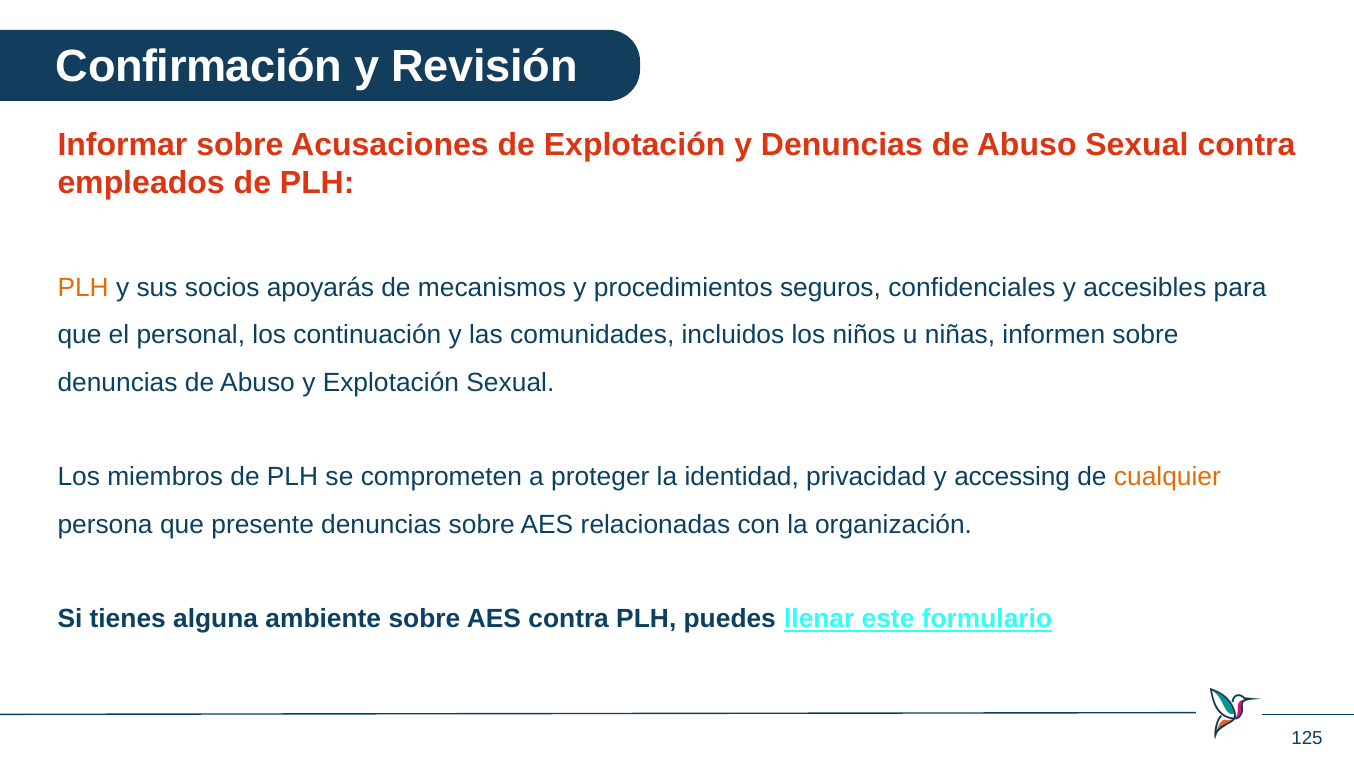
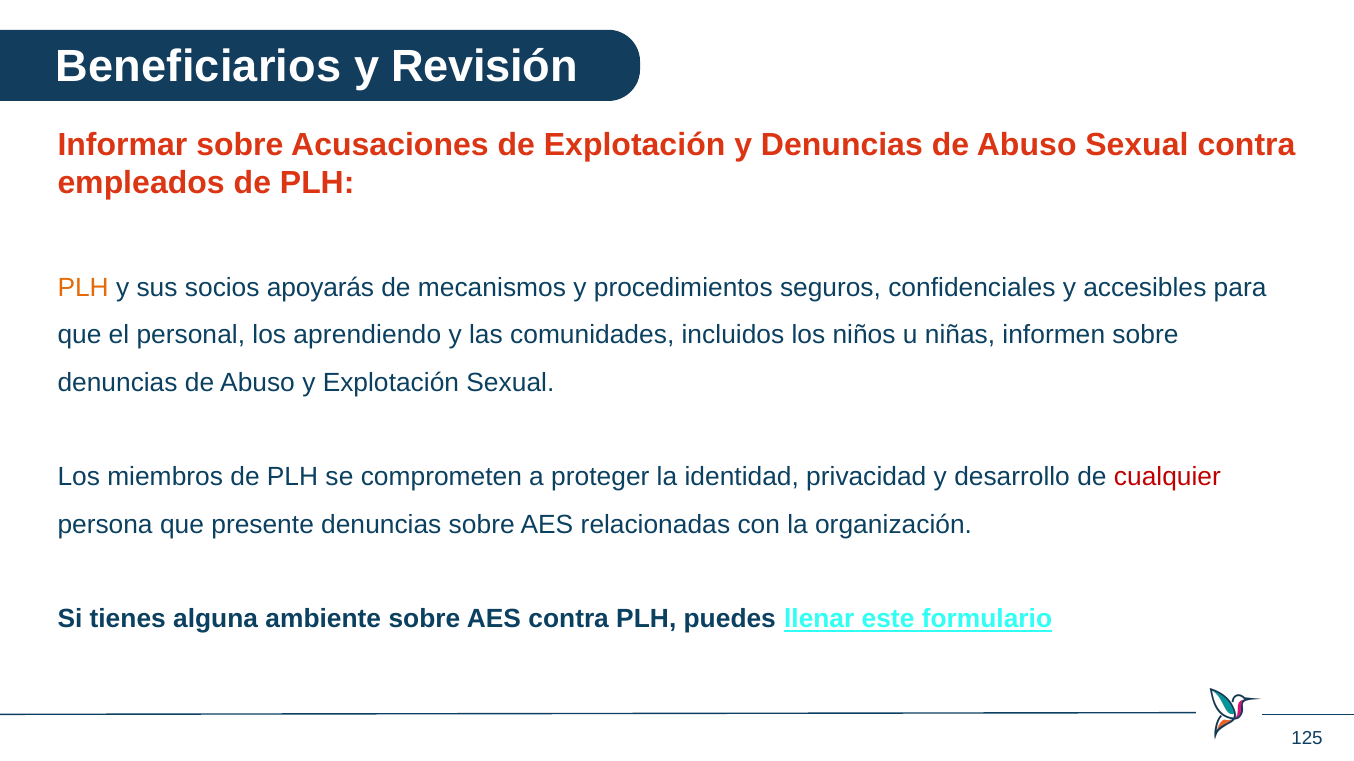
Confirmación: Confirmación -> Beneficiarios
continuación: continuación -> aprendiendo
accessing: accessing -> desarrollo
cualquier colour: orange -> red
